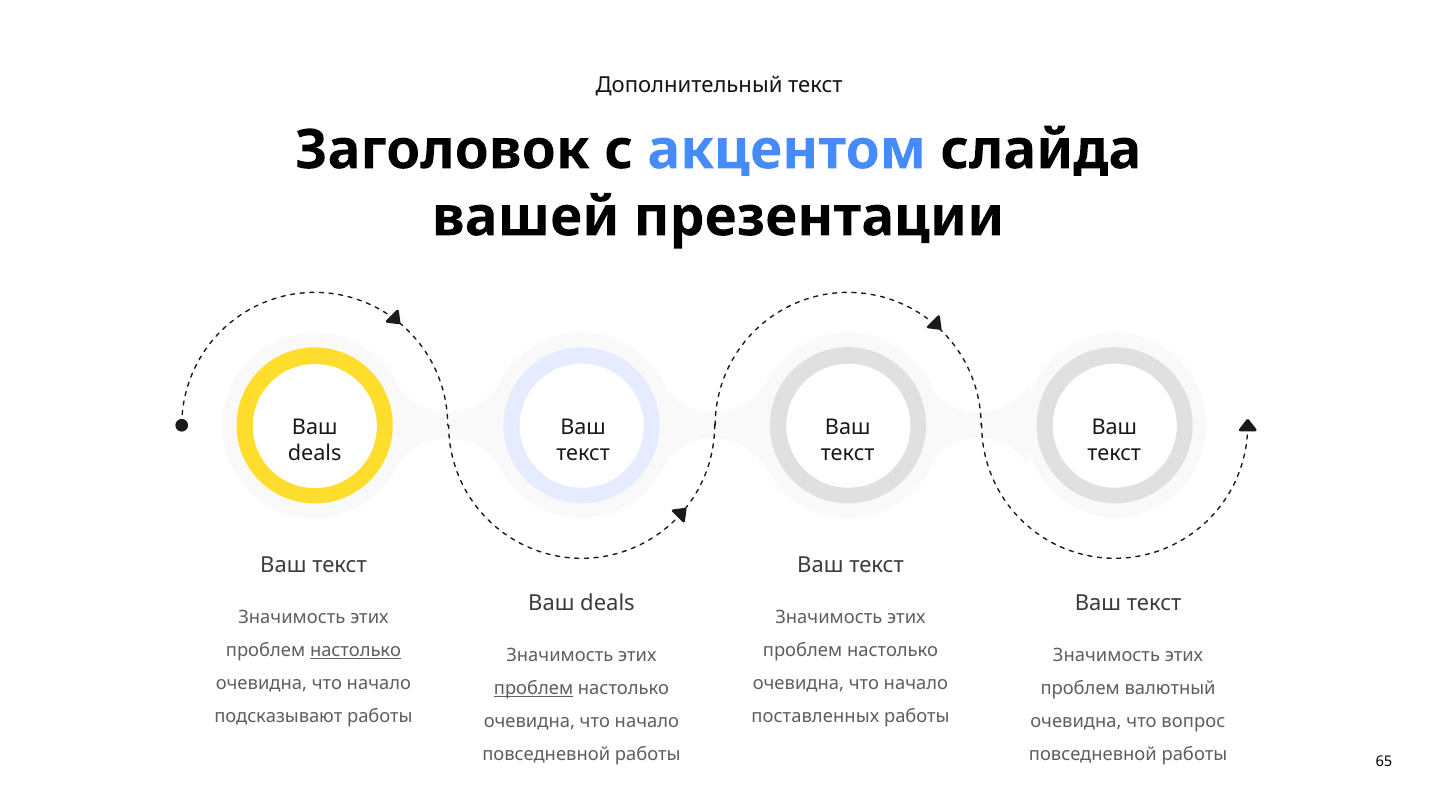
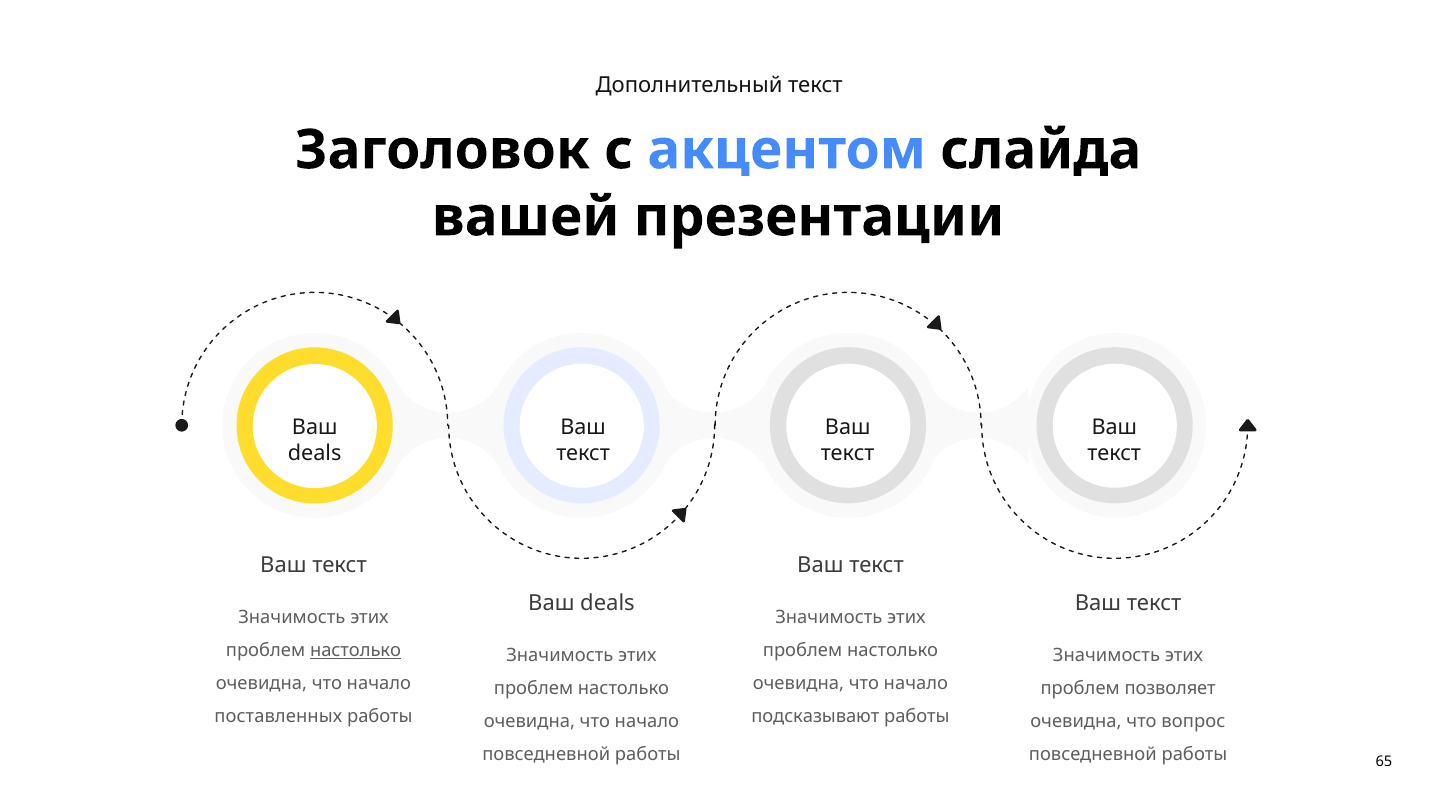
проблем at (534, 689) underline: present -> none
валютный: валютный -> позволяет
подсказывают: подсказывают -> поставленных
поставленных: поставленных -> подсказывают
